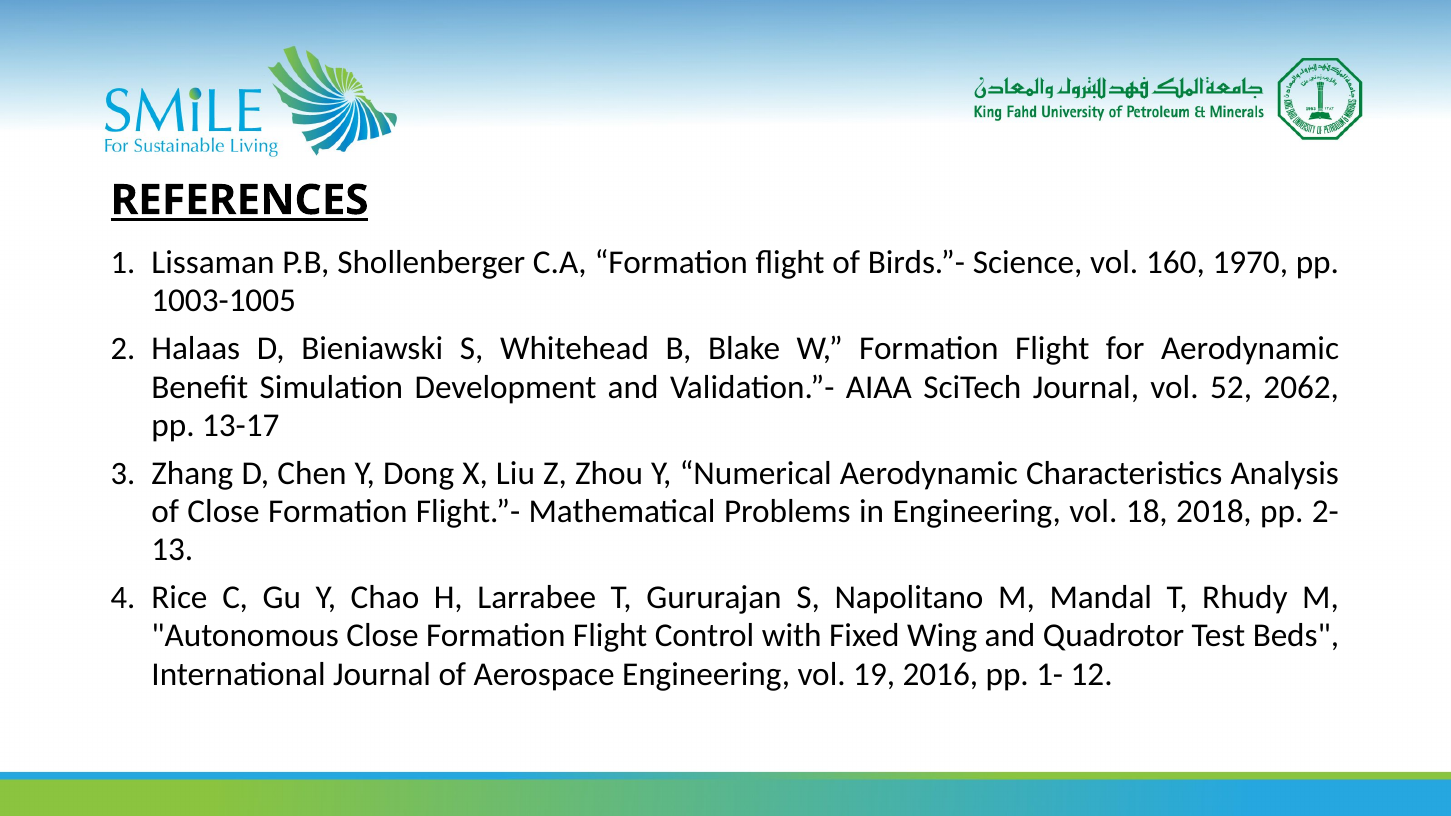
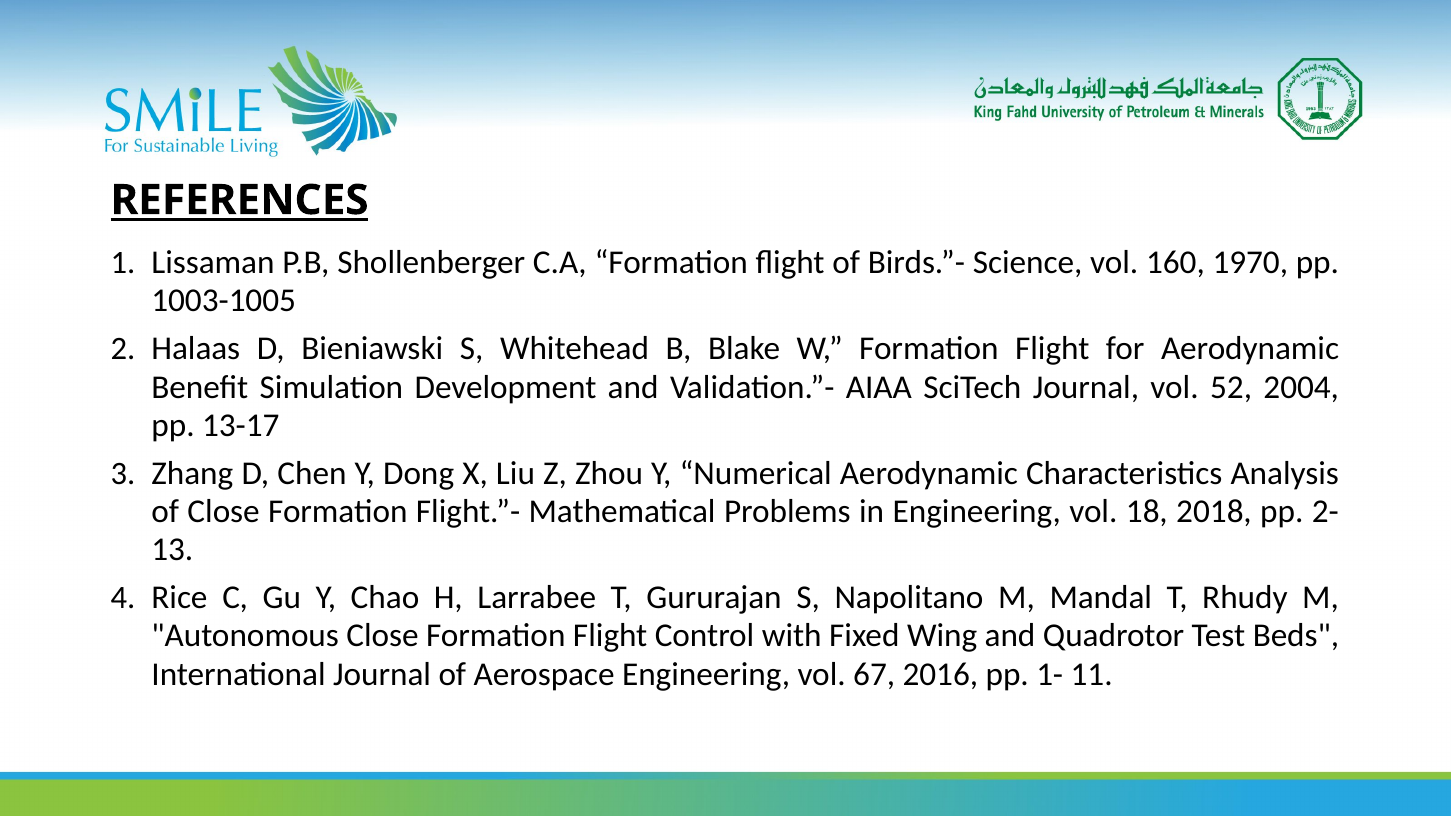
2062: 2062 -> 2004
19: 19 -> 67
12: 12 -> 11
